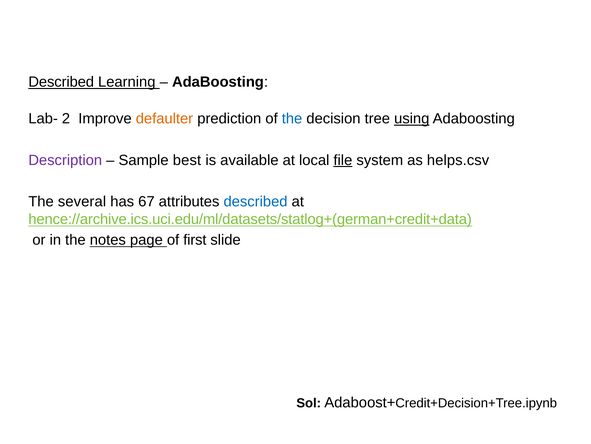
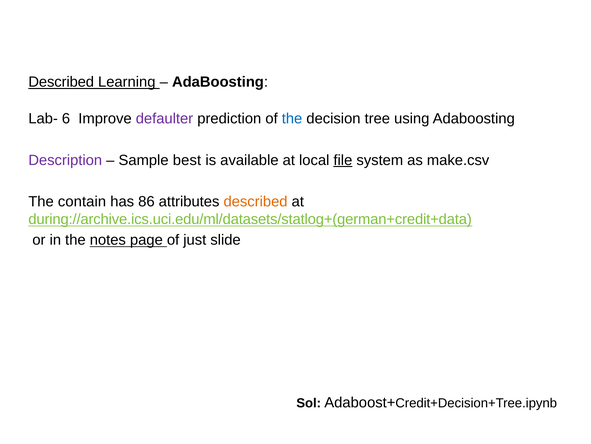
2: 2 -> 6
defaulter colour: orange -> purple
using underline: present -> none
helps.csv: helps.csv -> make.csv
several: several -> contain
67: 67 -> 86
described at (256, 201) colour: blue -> orange
hence://archive.ics.uci.edu/ml/datasets/statlog+(german+credit+data: hence://archive.ics.uci.edu/ml/datasets/statlog+(german+credit+data -> during://archive.ics.uci.edu/ml/datasets/statlog+(german+credit+data
first: first -> just
